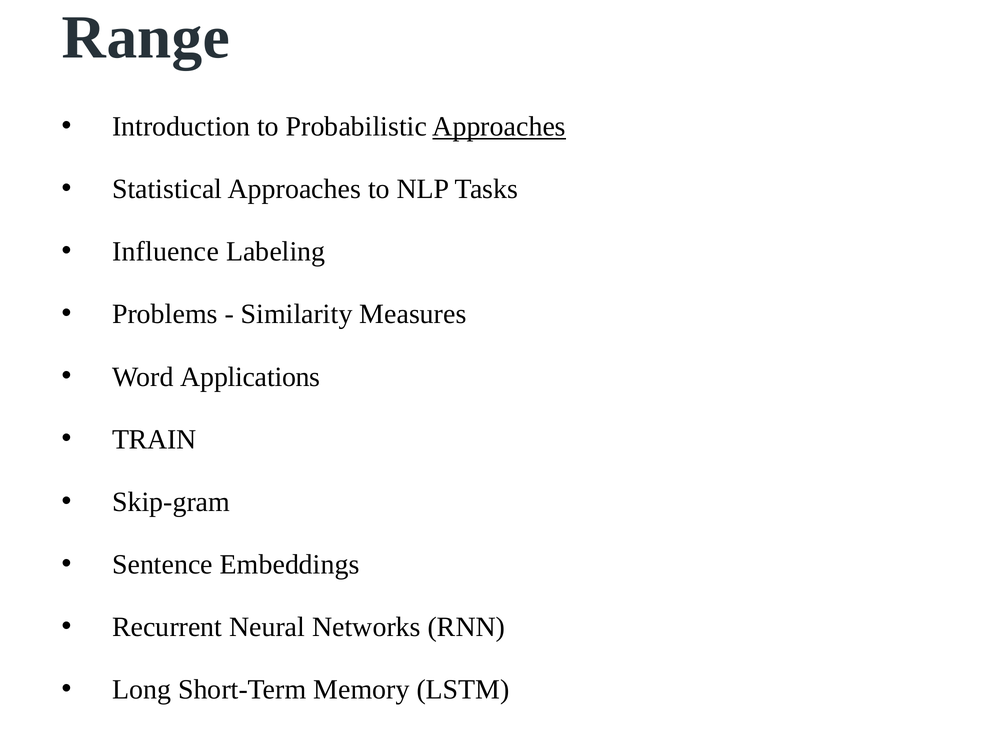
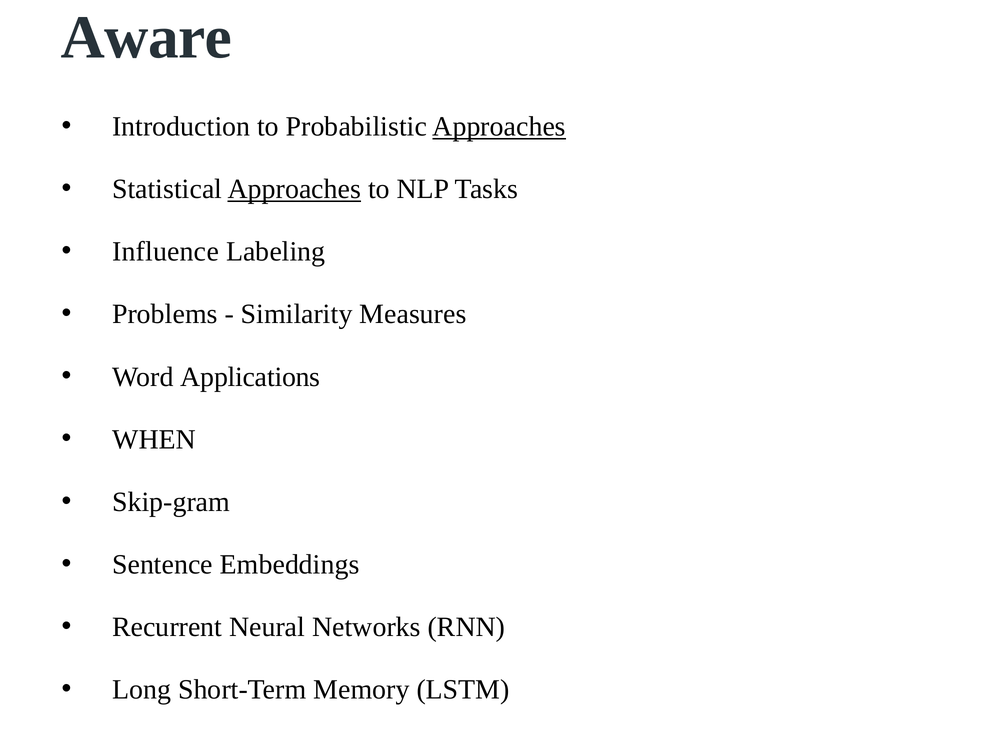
Range: Range -> Aware
Approaches at (294, 189) underline: none -> present
TRAIN: TRAIN -> WHEN
